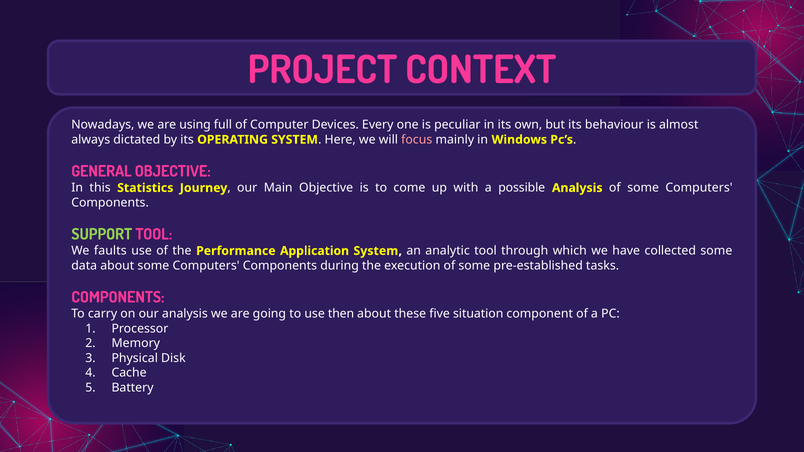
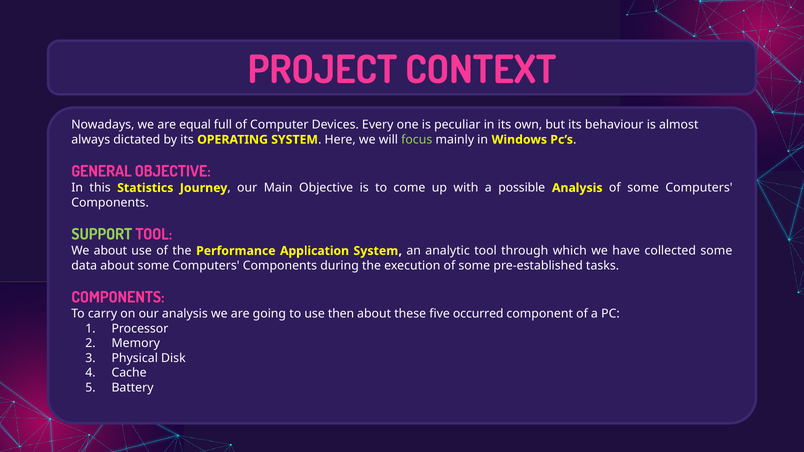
using: using -> equal
focus colour: pink -> light green
We faults: faults -> about
situation: situation -> occurred
